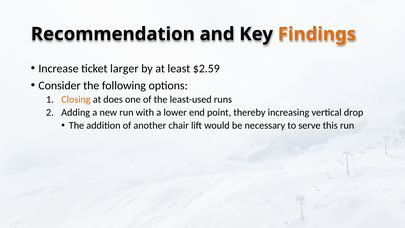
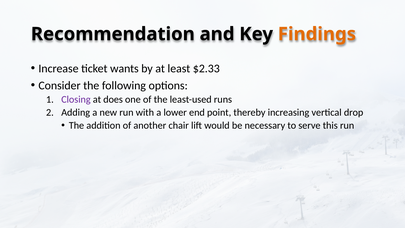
larger: larger -> wants
$2.59: $2.59 -> $2.33
Closing colour: orange -> purple
